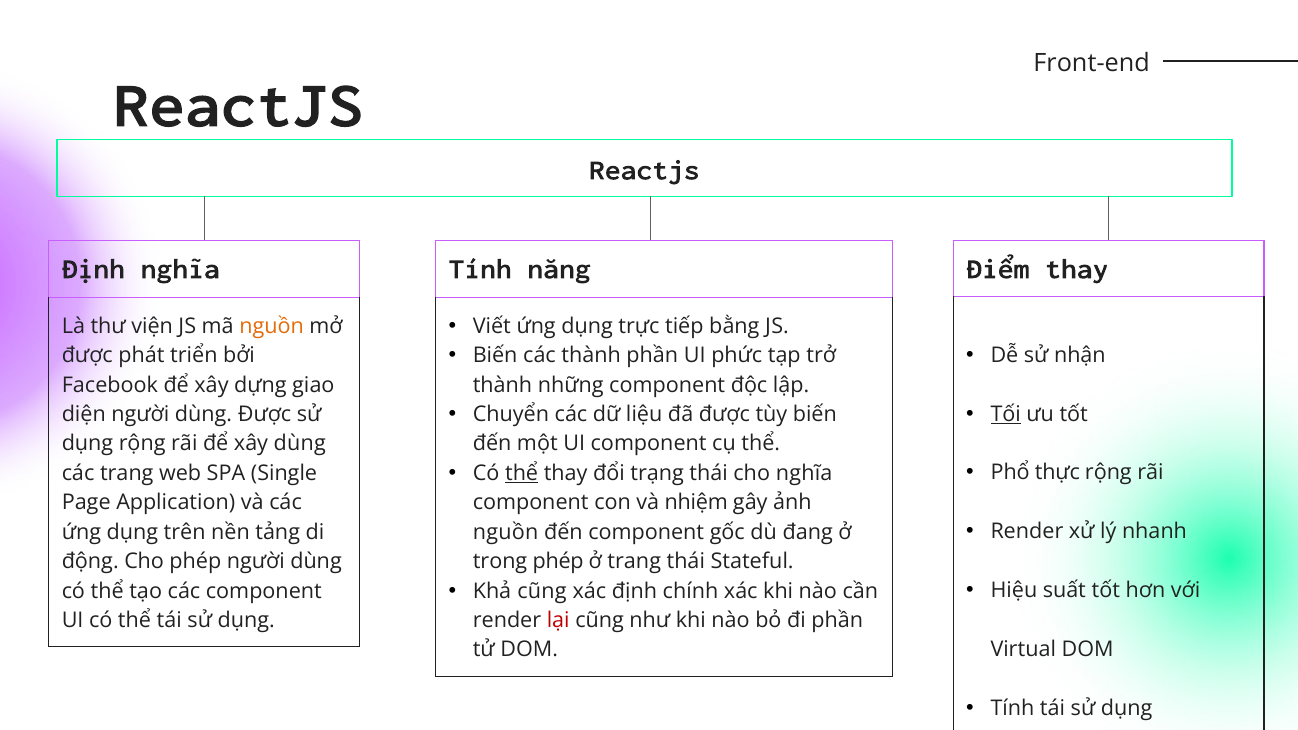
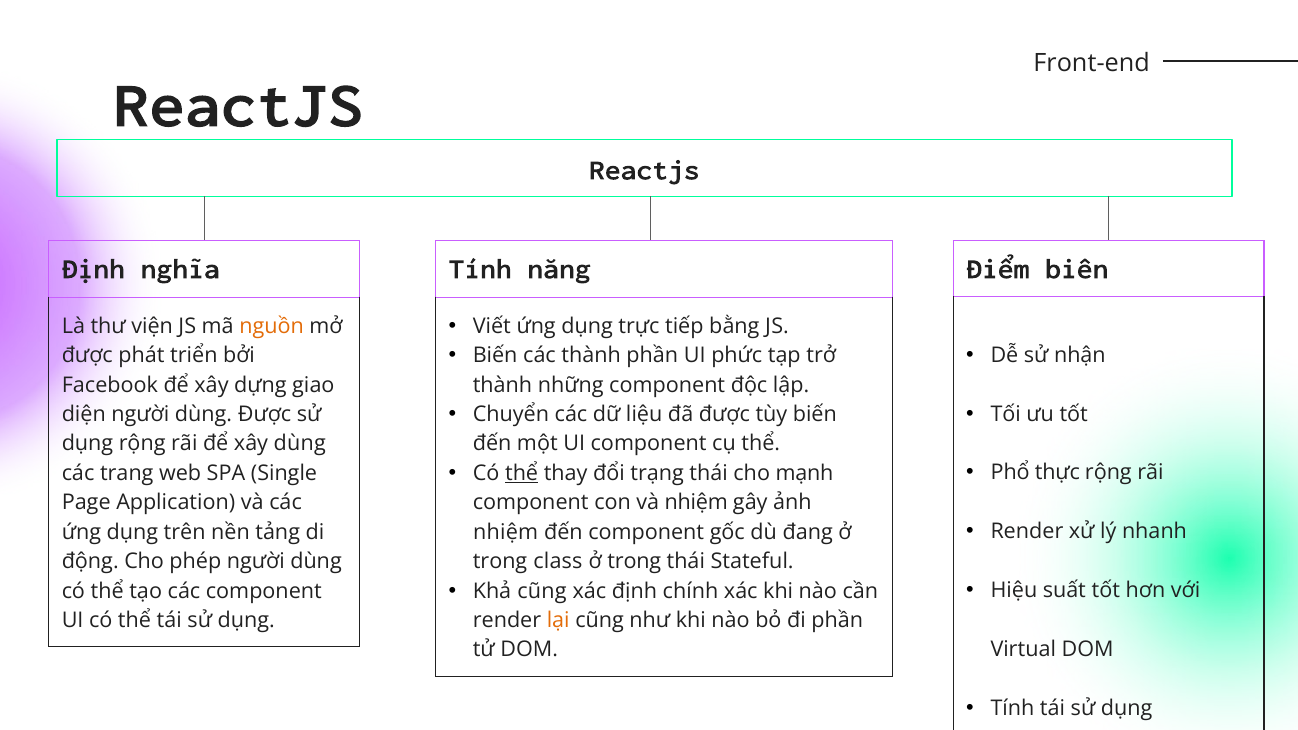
Điểm thay: thay -> biên
Tối underline: present -> none
cho nghĩa: nghĩa -> mạnh
nguồn at (506, 532): nguồn -> nhiệm
trong phép: phép -> class
trang at (634, 562): trang -> trong
lại colour: red -> orange
